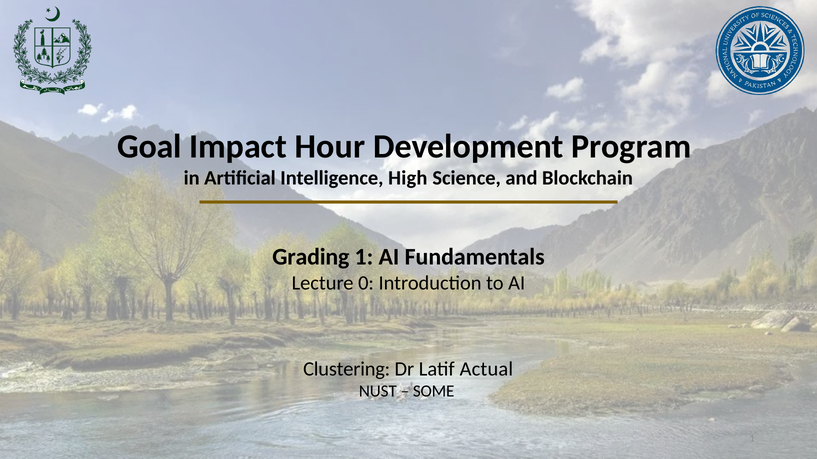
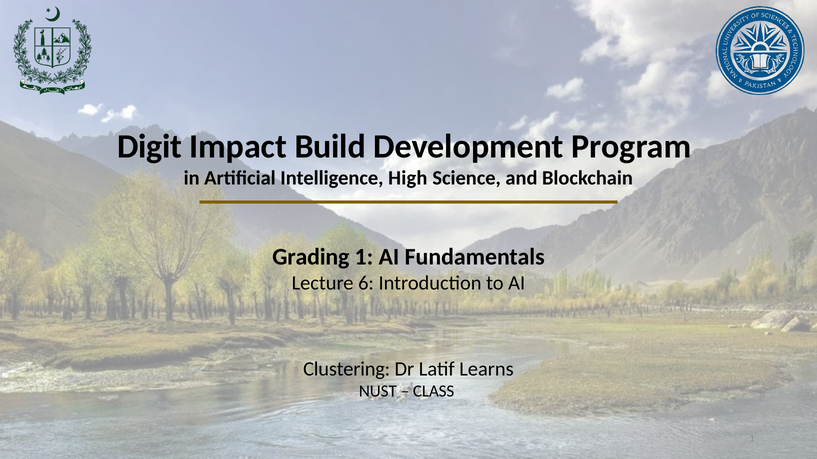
Goal: Goal -> Digit
Hour: Hour -> Build
0: 0 -> 6
Actual: Actual -> Learns
SOME: SOME -> CLASS
